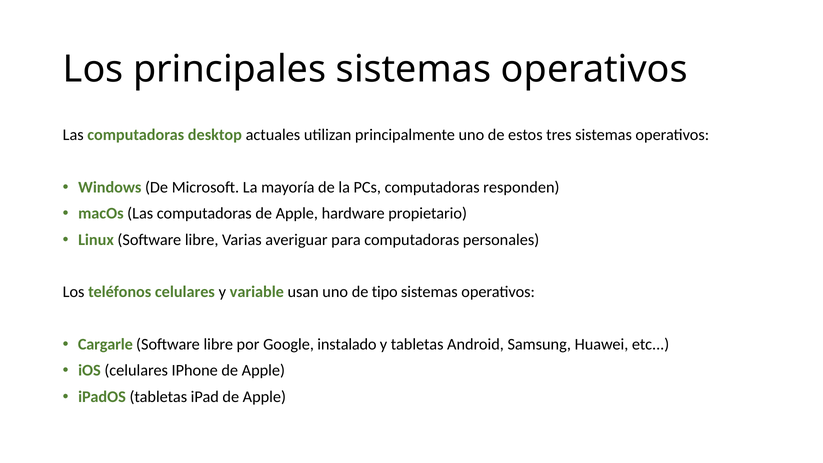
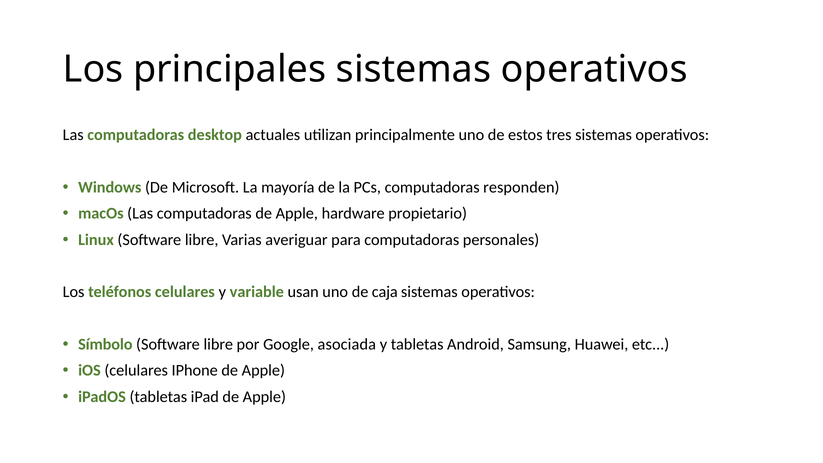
tipo: tipo -> caja
Cargarle: Cargarle -> Símbolo
instalado: instalado -> asociada
